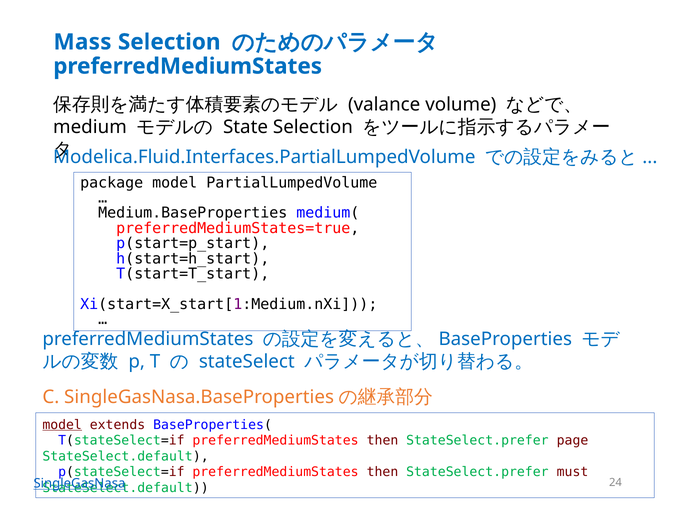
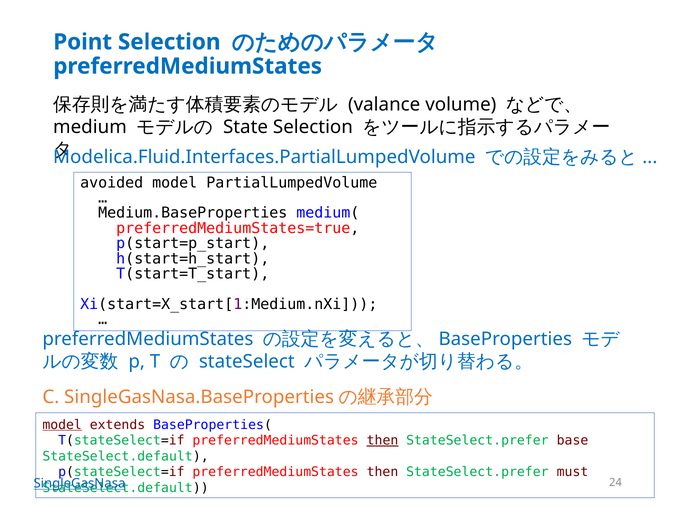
Mass: Mass -> Point
package: package -> avoided
then at (383, 441) underline: none -> present
page: page -> base
